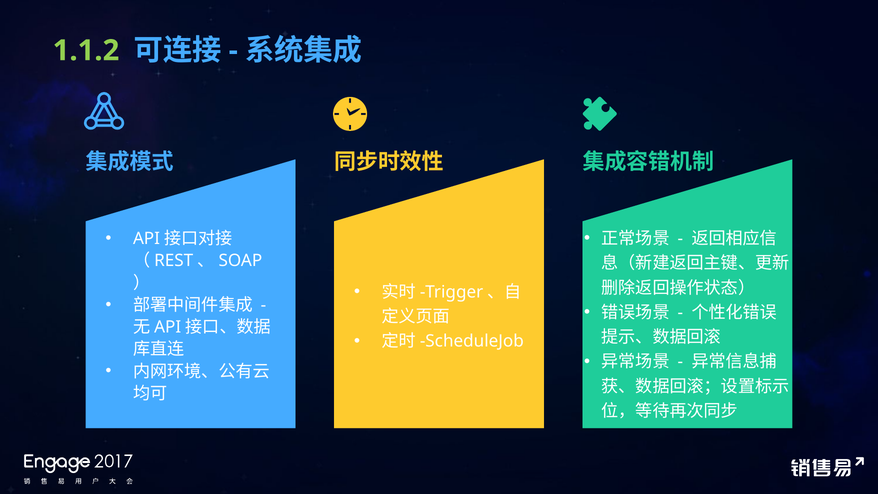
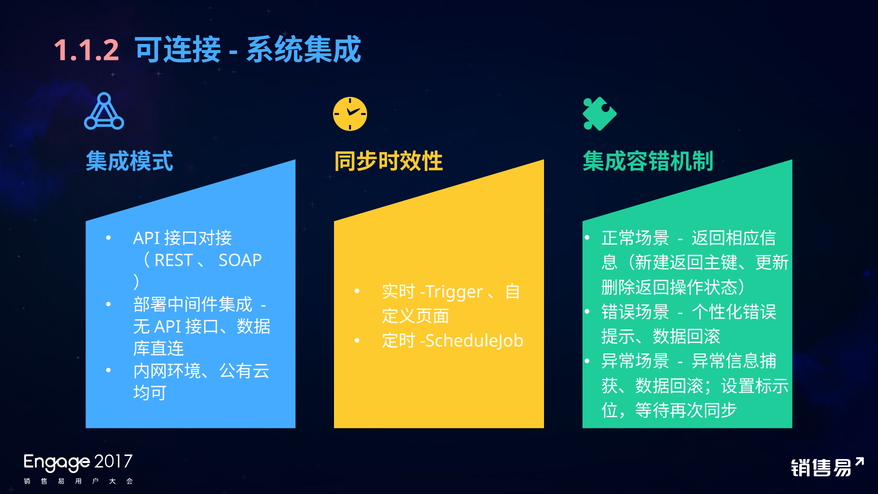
1.1.2 colour: light green -> pink
